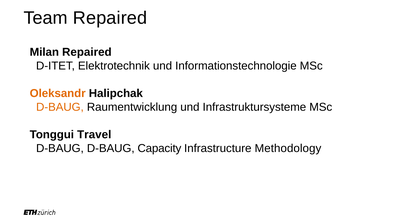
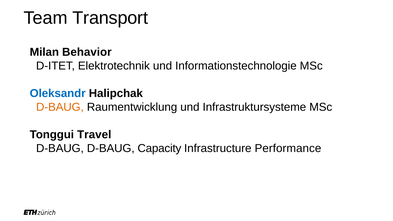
Team Repaired: Repaired -> Transport
Milan Repaired: Repaired -> Behavior
Oleksandr colour: orange -> blue
Methodology: Methodology -> Performance
